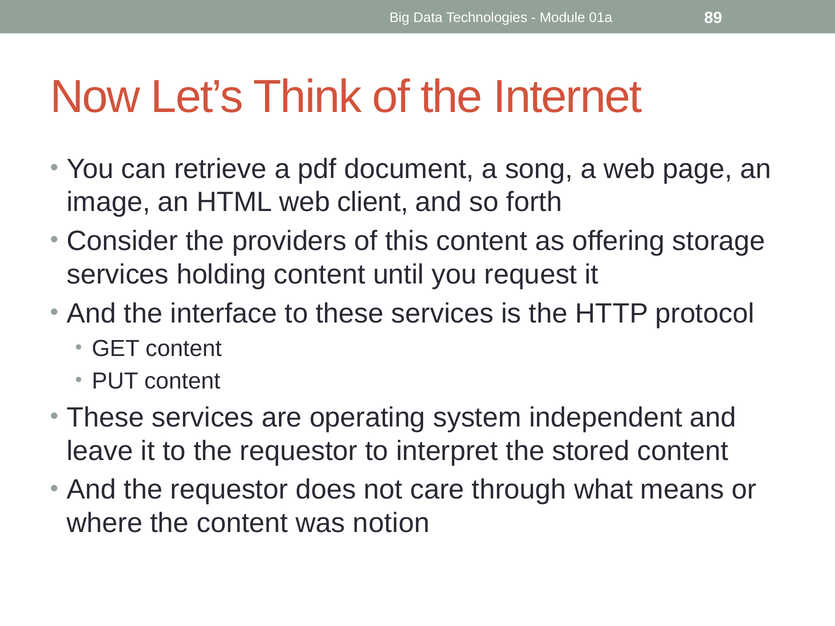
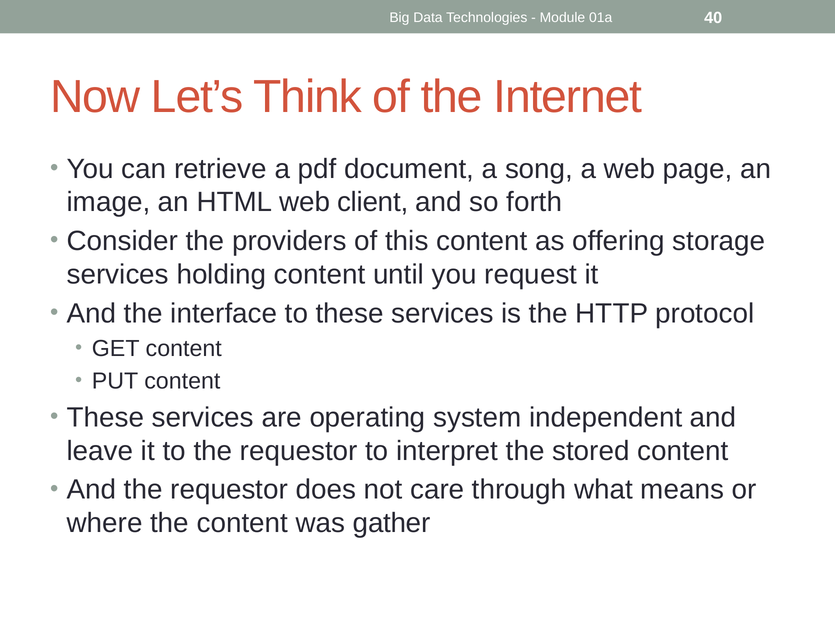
89: 89 -> 40
notion: notion -> gather
